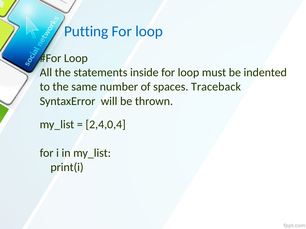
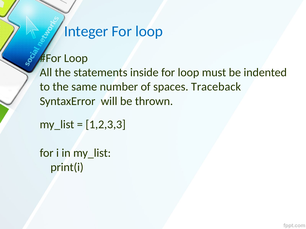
Putting: Putting -> Integer
2,4,0,4: 2,4,0,4 -> 1,2,3,3
